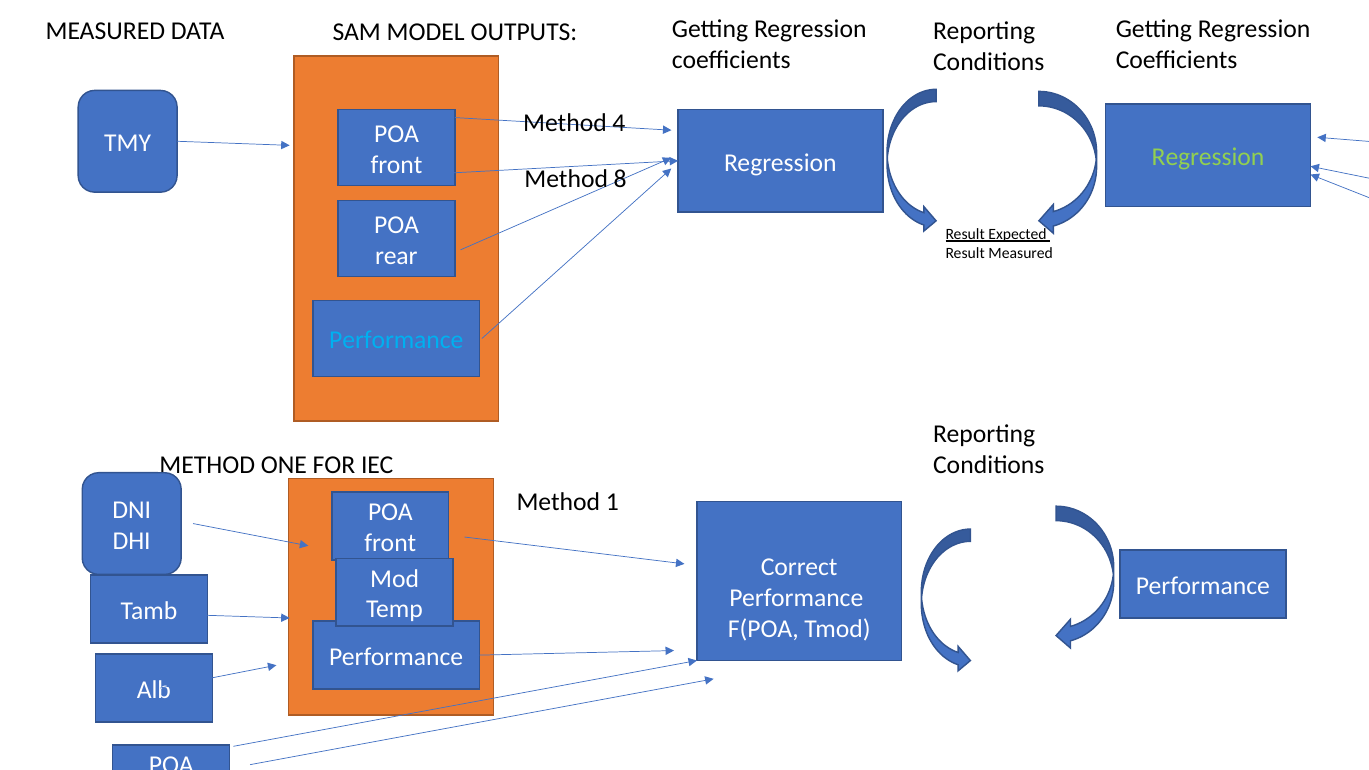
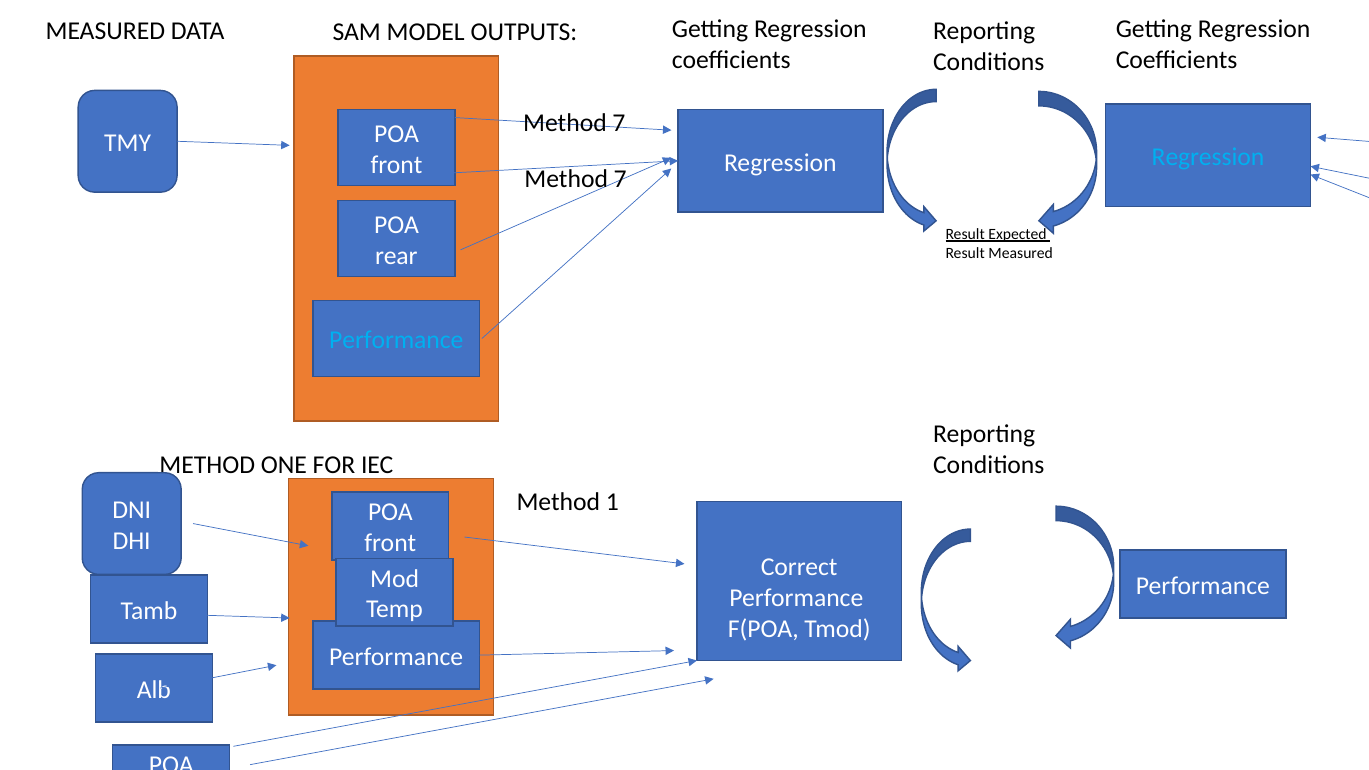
4 at (619, 124): 4 -> 7
Regression at (1208, 157) colour: light green -> light blue
8 at (620, 180): 8 -> 7
